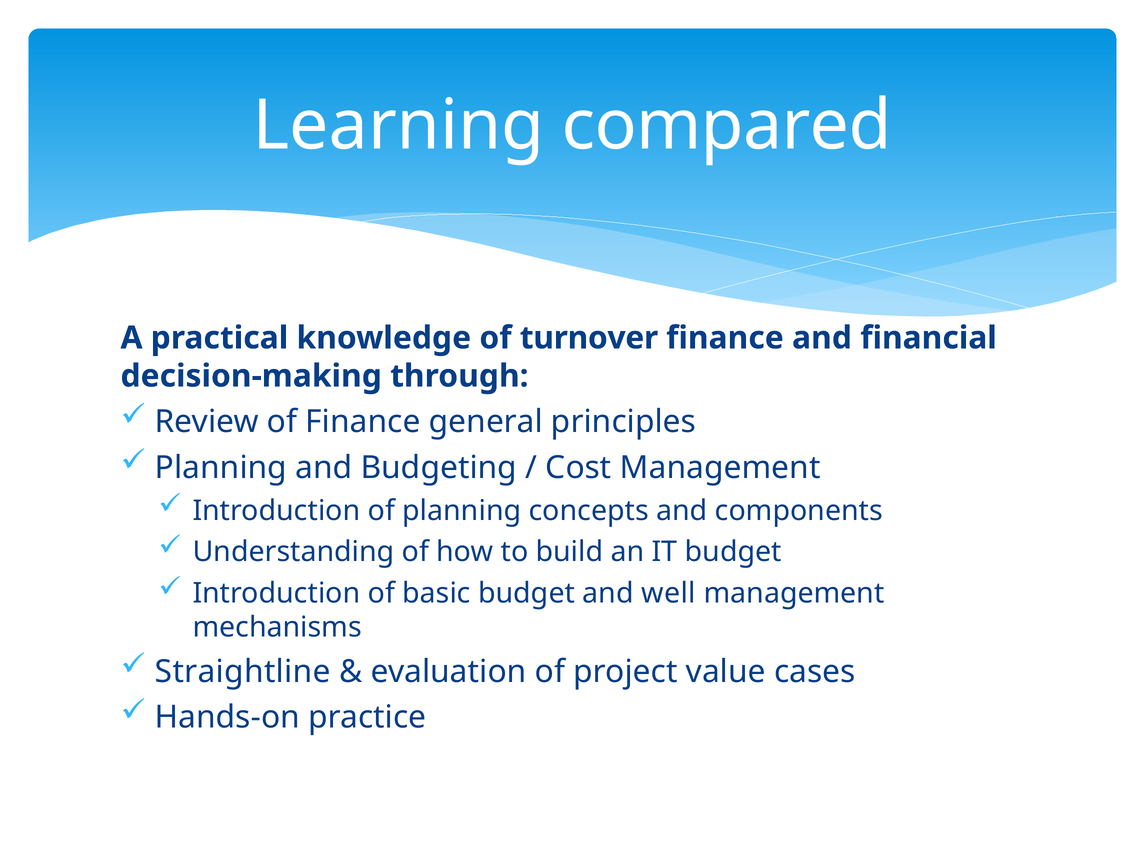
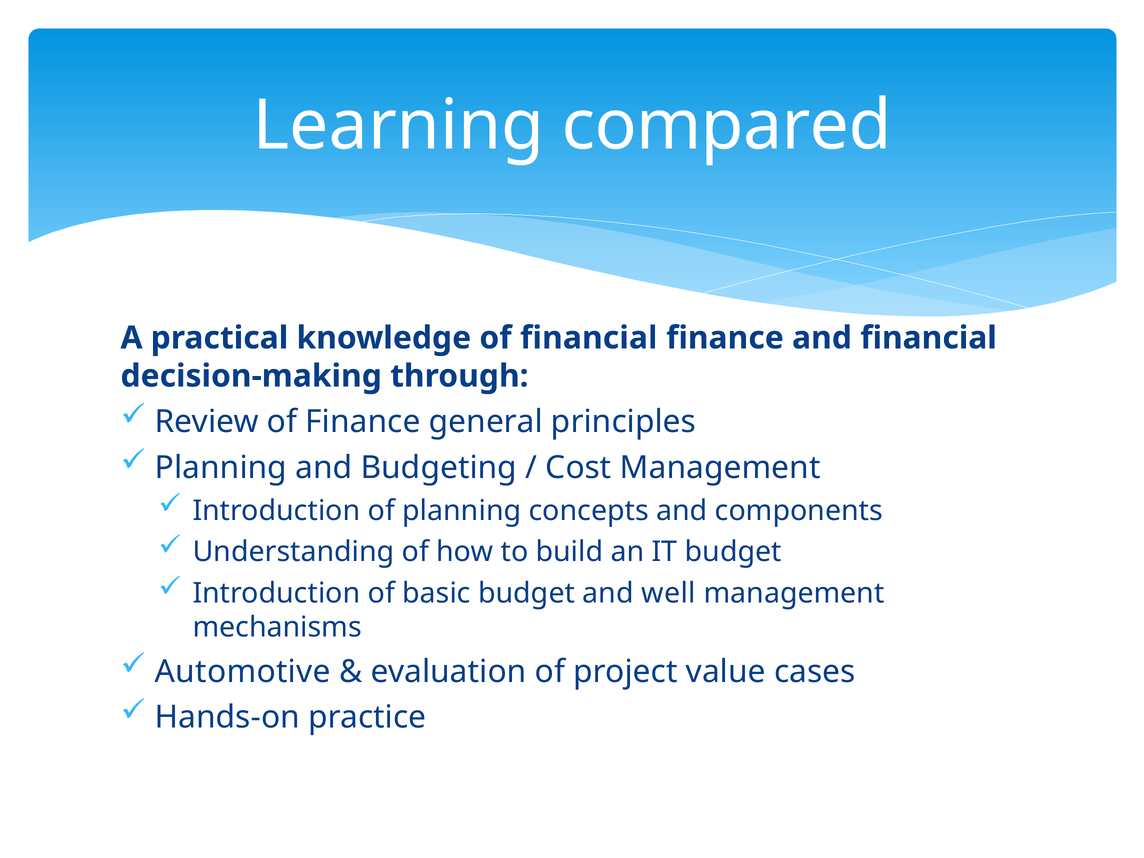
of turnover: turnover -> financial
Straightline: Straightline -> Automotive
